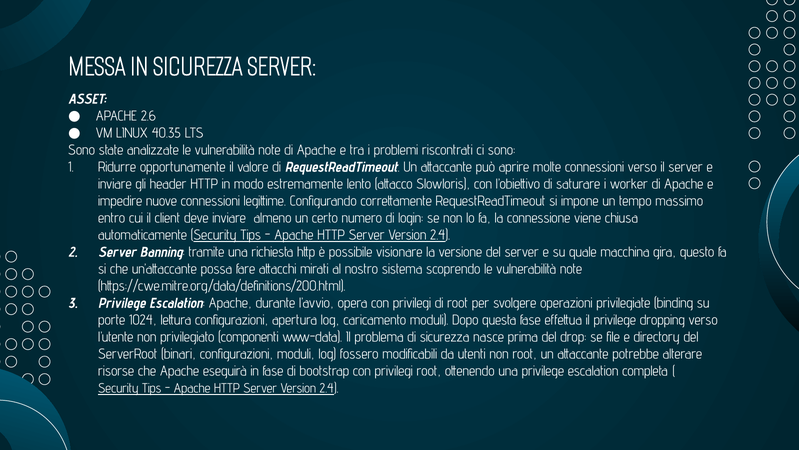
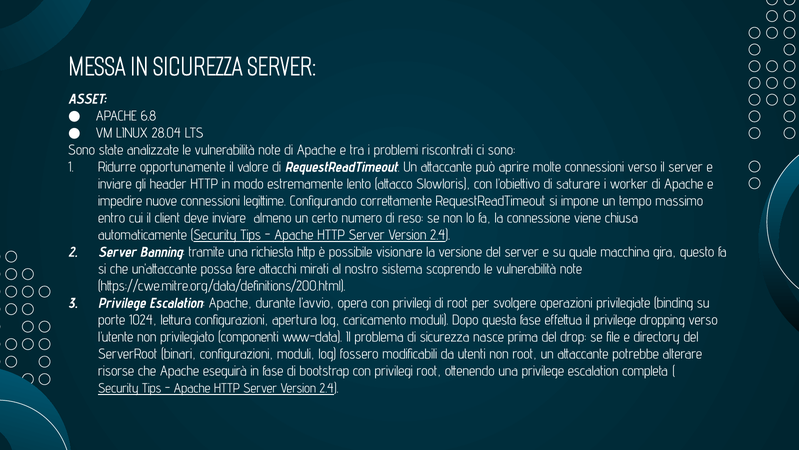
2.6: 2.6 -> 6.8
40.35: 40.35 -> 28.04
login: login -> reso
